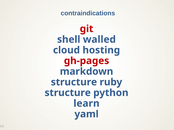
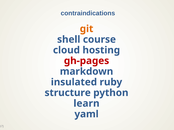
git colour: red -> orange
walled: walled -> course
structure at (74, 82): structure -> insulated
